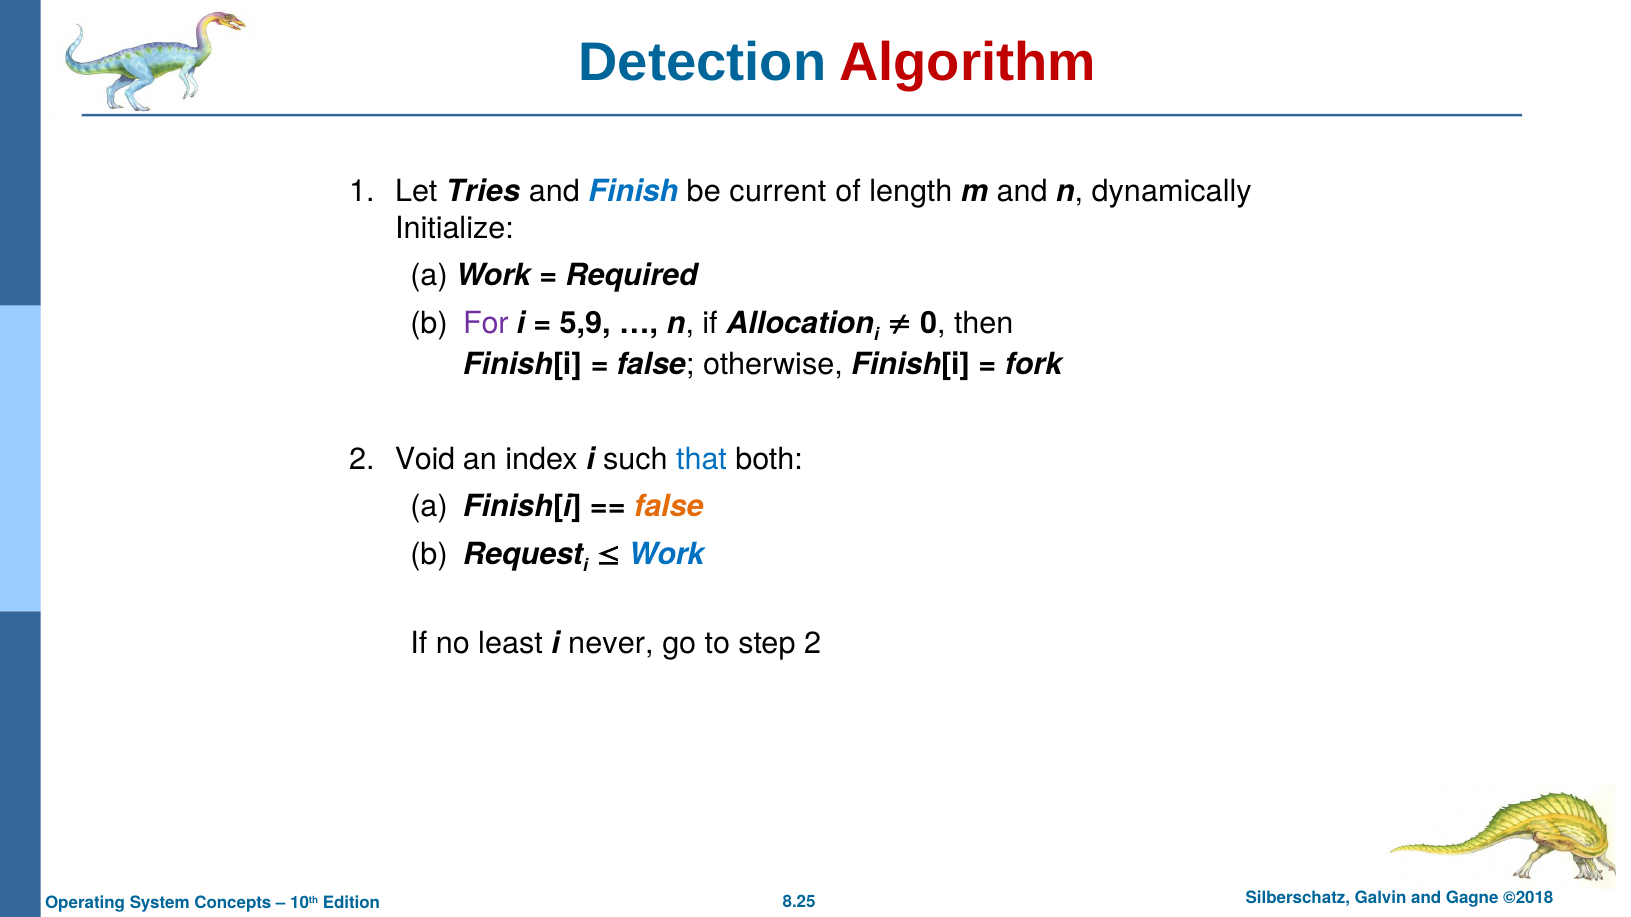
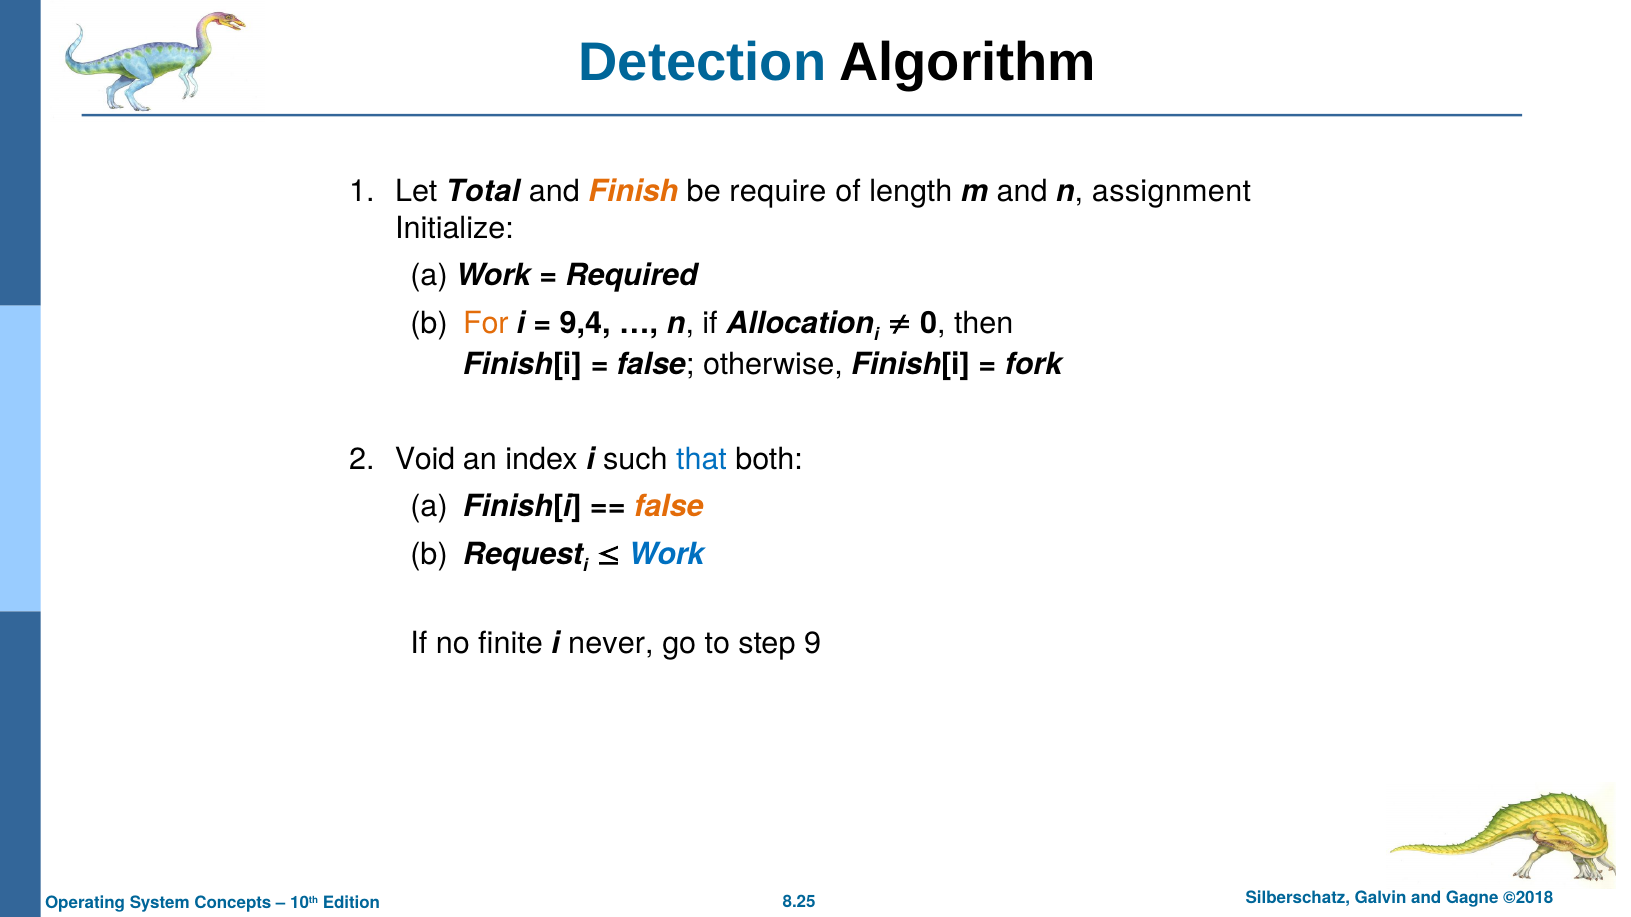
Algorithm colour: red -> black
Tries: Tries -> Total
Finish colour: blue -> orange
current: current -> require
dynamically: dynamically -> assignment
For colour: purple -> orange
5,9: 5,9 -> 9,4
least: least -> finite
step 2: 2 -> 9
